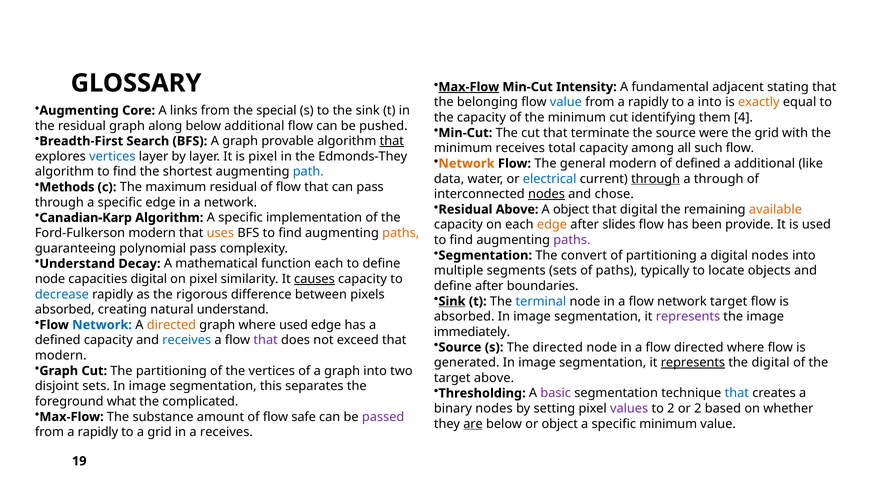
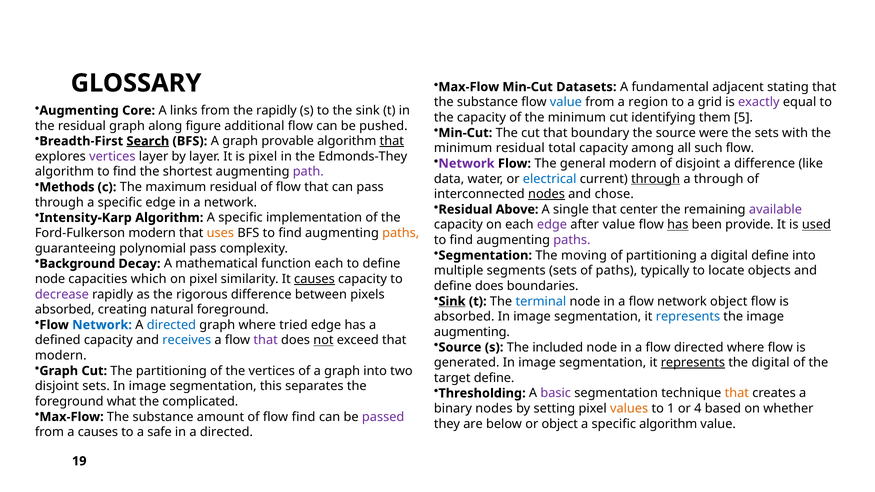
Max-Flow at (469, 87) underline: present -> none
Intensity: Intensity -> Datasets
belonging at (487, 102): belonging -> substance
rapidly at (648, 102): rapidly -> region
a into: into -> grid
exactly colour: orange -> purple
the special: special -> rapidly
4: 4 -> 5
along below: below -> figure
terminate: terminate -> boundary
the grid: grid -> sets
Search underline: none -> present
minimum receives: receives -> residual
vertices at (112, 157) colour: blue -> purple
Network at (467, 164) colour: orange -> purple
of defined: defined -> disjoint
a additional: additional -> difference
path colour: blue -> purple
A object: object -> single
that digital: digital -> center
available colour: orange -> purple
Canadian-Karp: Canadian-Karp -> Intensity-Karp
edge at (552, 225) colour: orange -> purple
after slides: slides -> value
has at (678, 225) underline: none -> present
used at (816, 225) underline: none -> present
convert: convert -> moving
digital nodes: nodes -> define
Understand at (77, 264): Understand -> Background
capacities digital: digital -> which
define after: after -> does
decrease colour: blue -> purple
network target: target -> object
natural understand: understand -> foreground
represents at (688, 317) colour: purple -> blue
directed at (171, 325) colour: orange -> blue
where used: used -> tried
immediately at (472, 332): immediately -> augmenting
not underline: none -> present
The directed: directed -> included
target above: above -> define
that at (737, 393) colour: blue -> orange
values colour: purple -> orange
to 2: 2 -> 1
or 2: 2 -> 4
flow safe: safe -> find
are underline: present -> none
specific minimum: minimum -> algorithm
rapidly at (98, 432): rapidly -> causes
a grid: grid -> safe
in a receives: receives -> directed
